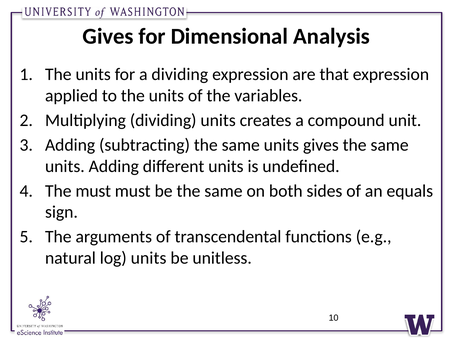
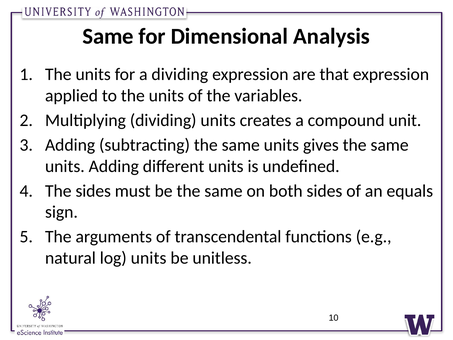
Gives at (108, 36): Gives -> Same
The must: must -> sides
